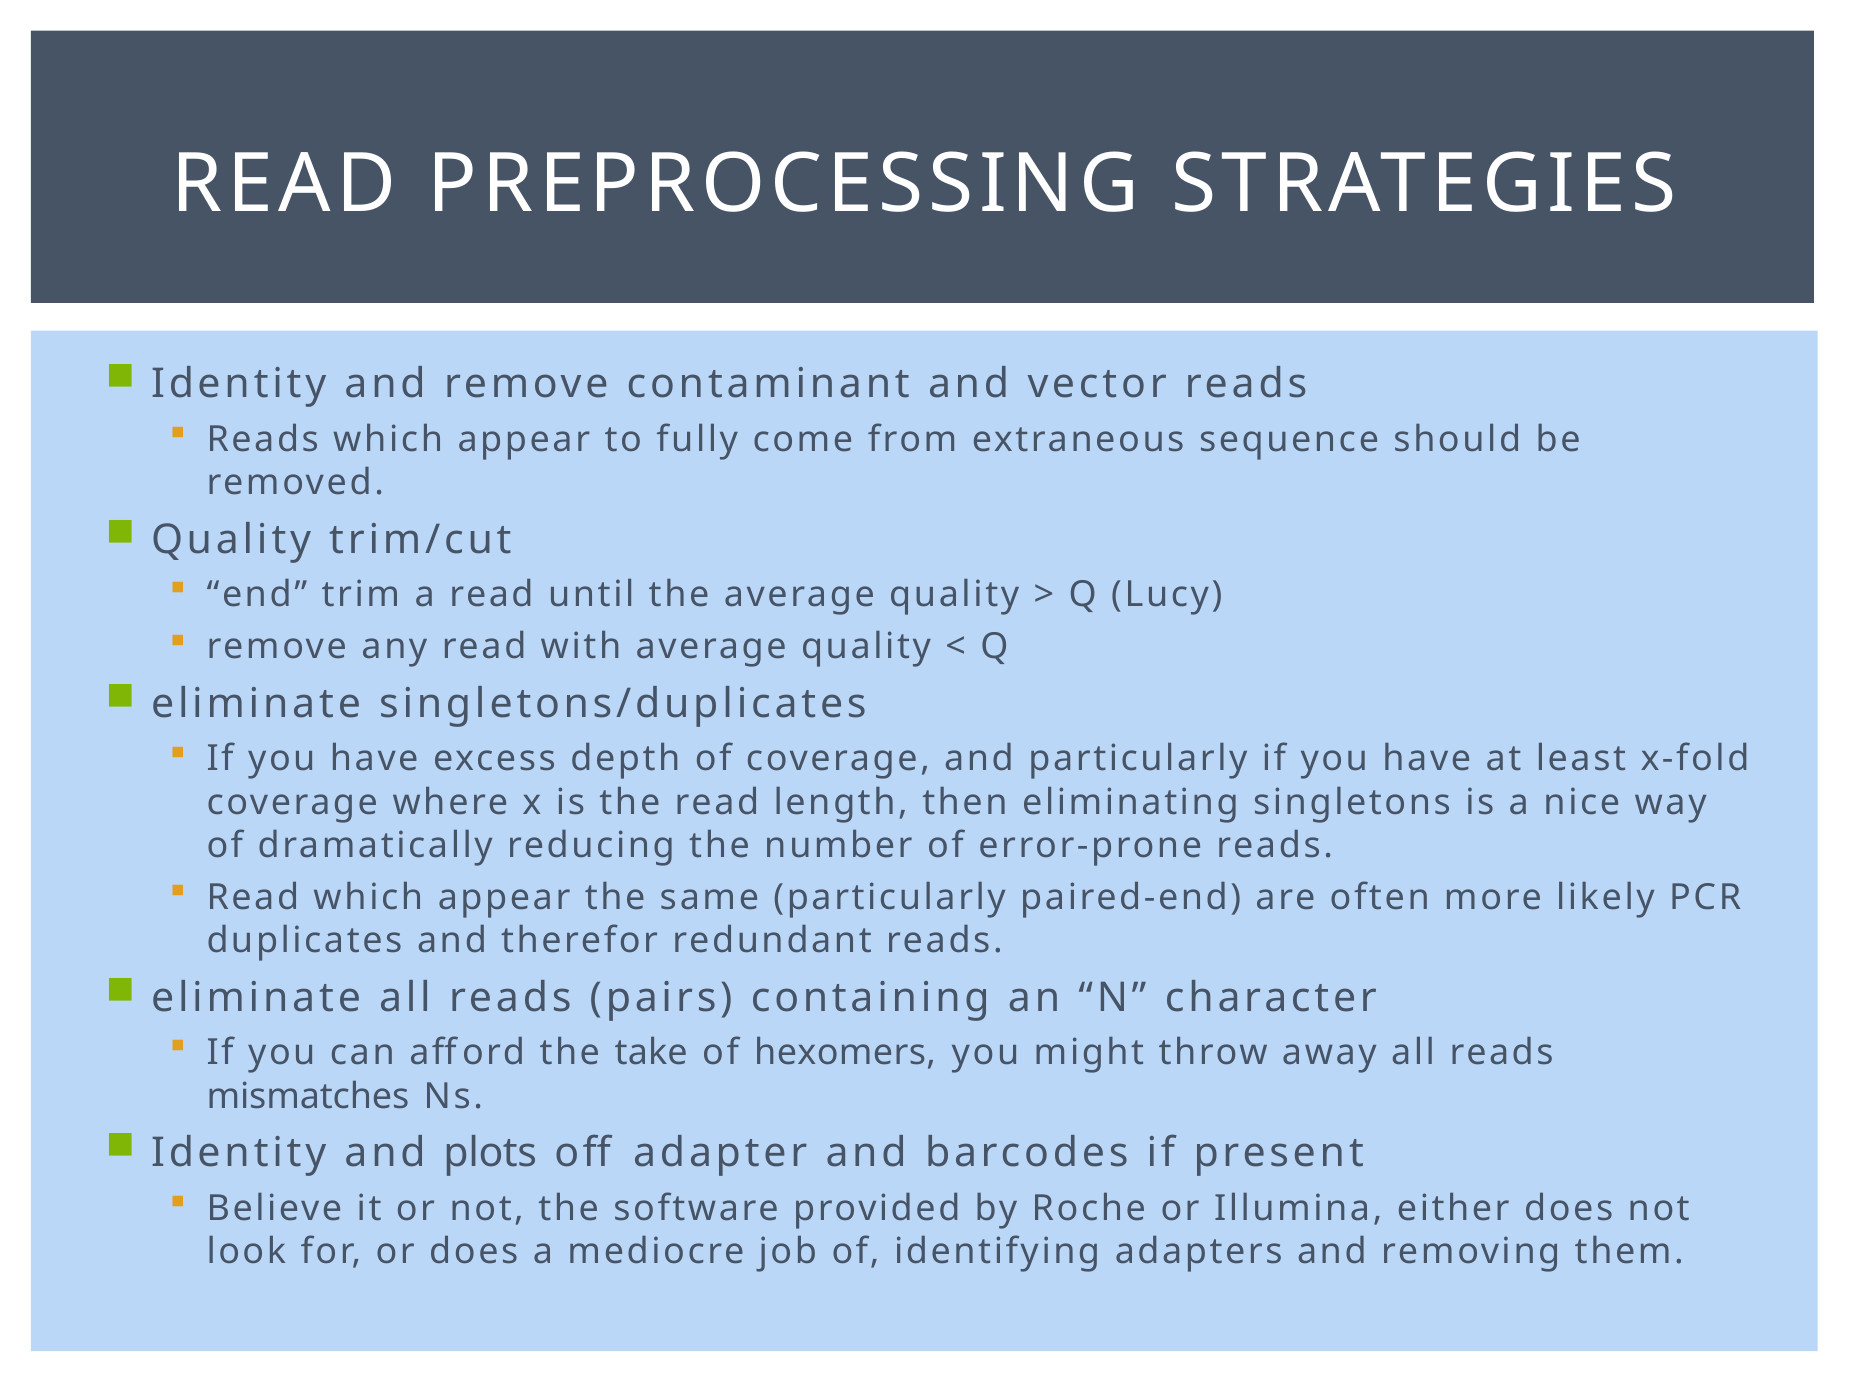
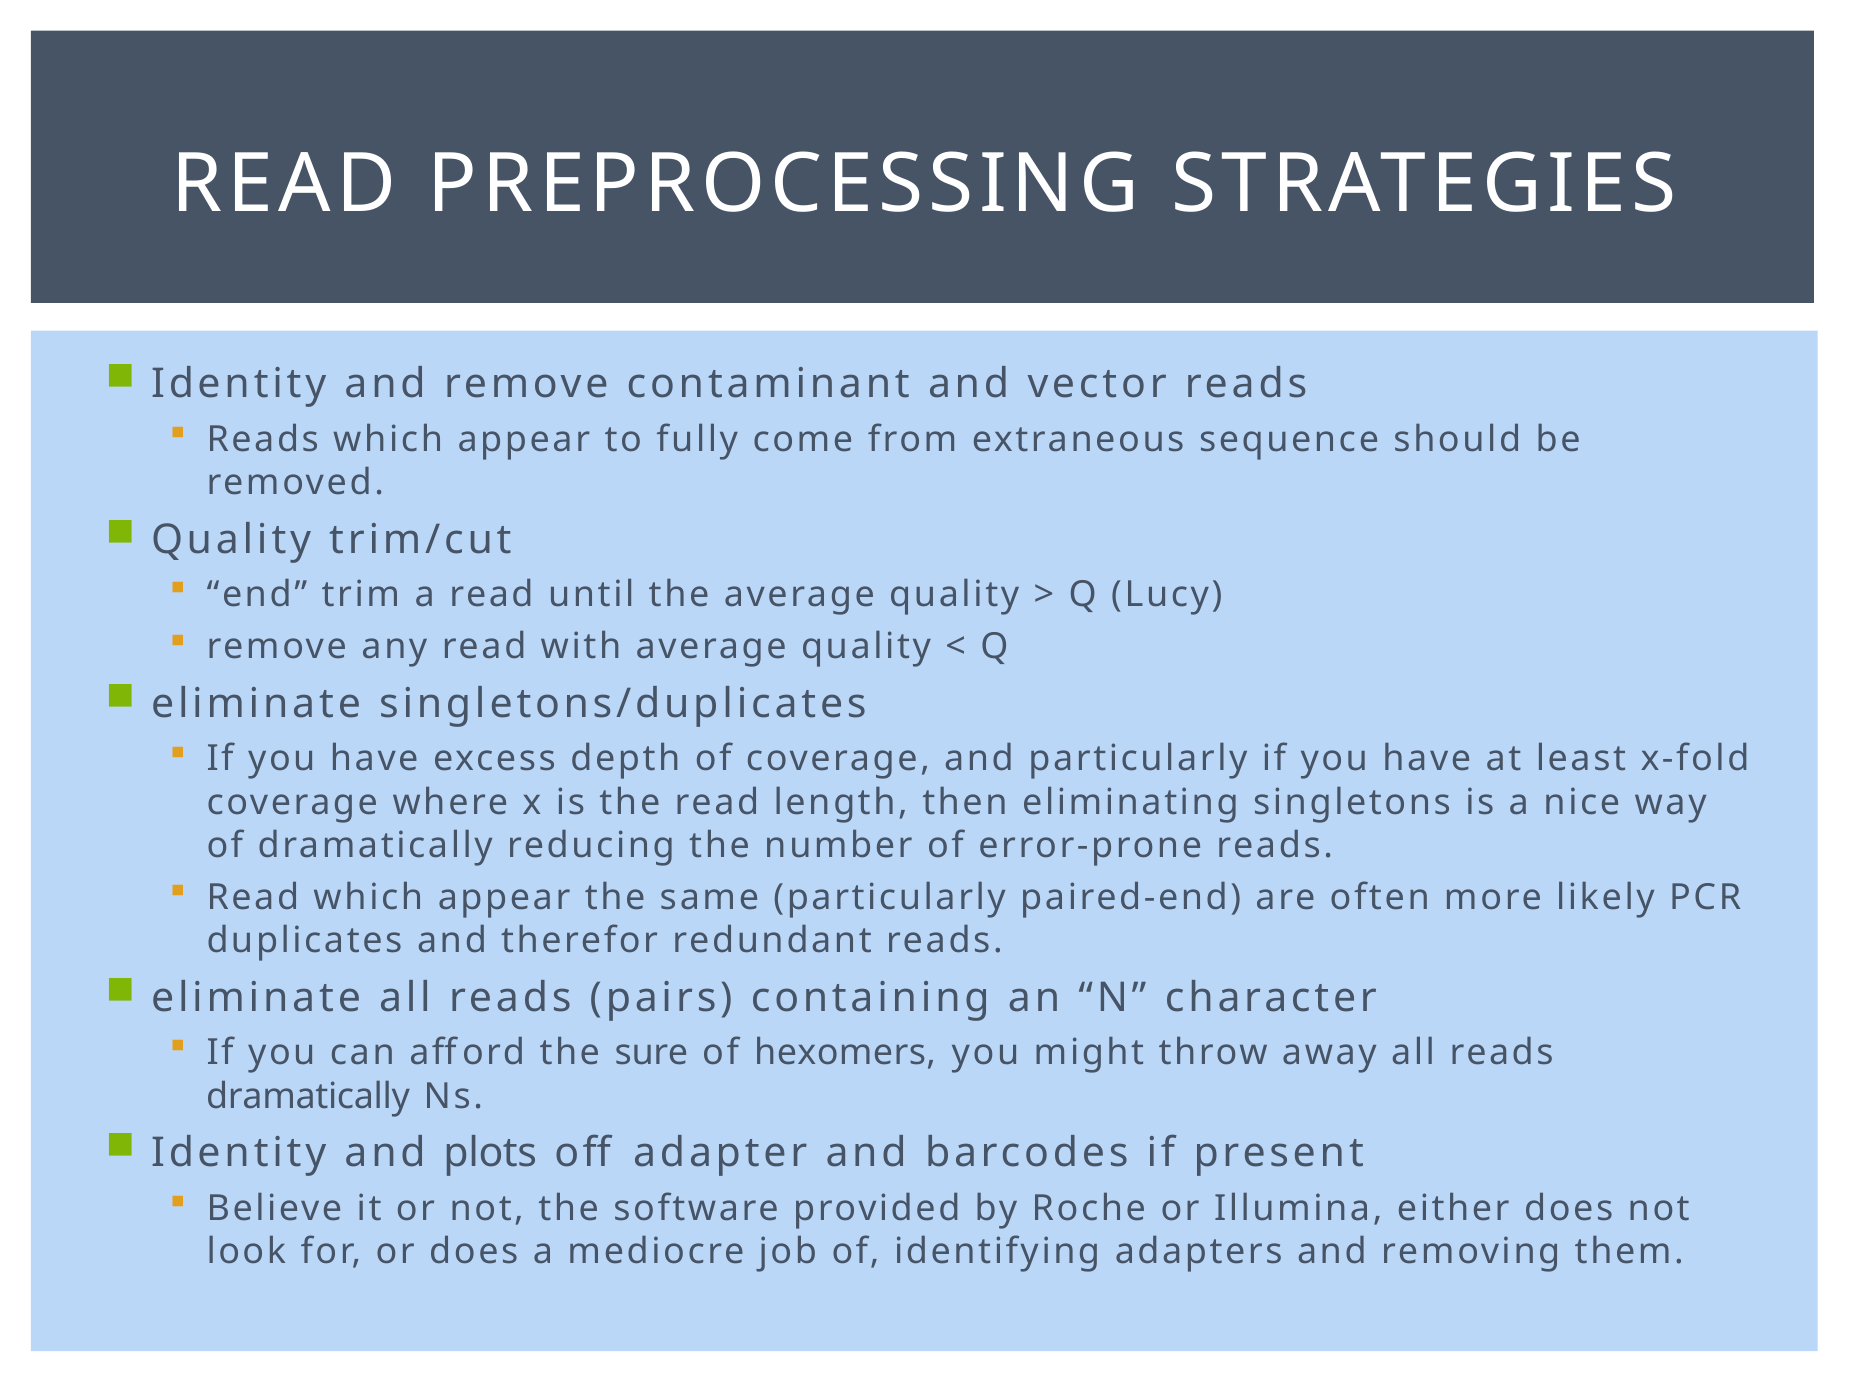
take: take -> sure
mismatches at (308, 1097): mismatches -> dramatically
